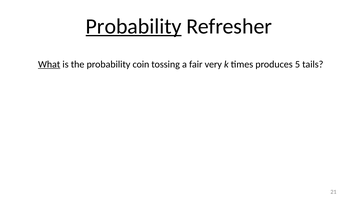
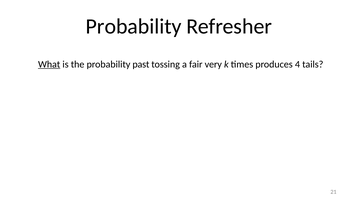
Probability at (134, 26) underline: present -> none
coin: coin -> past
5: 5 -> 4
